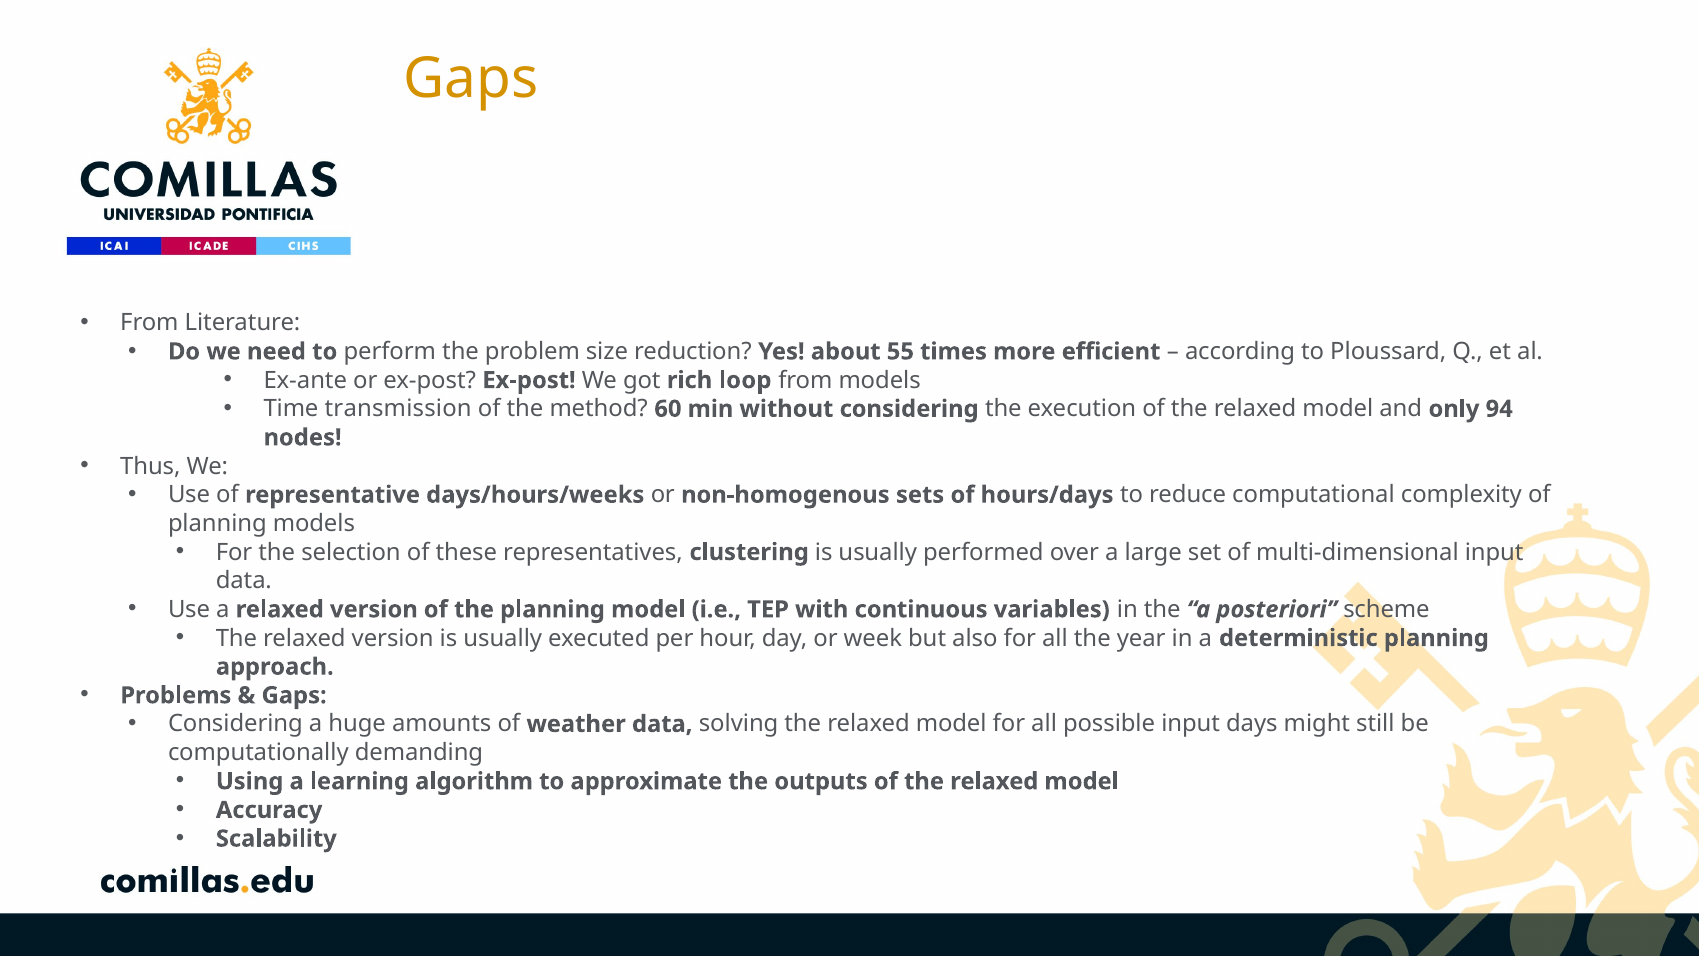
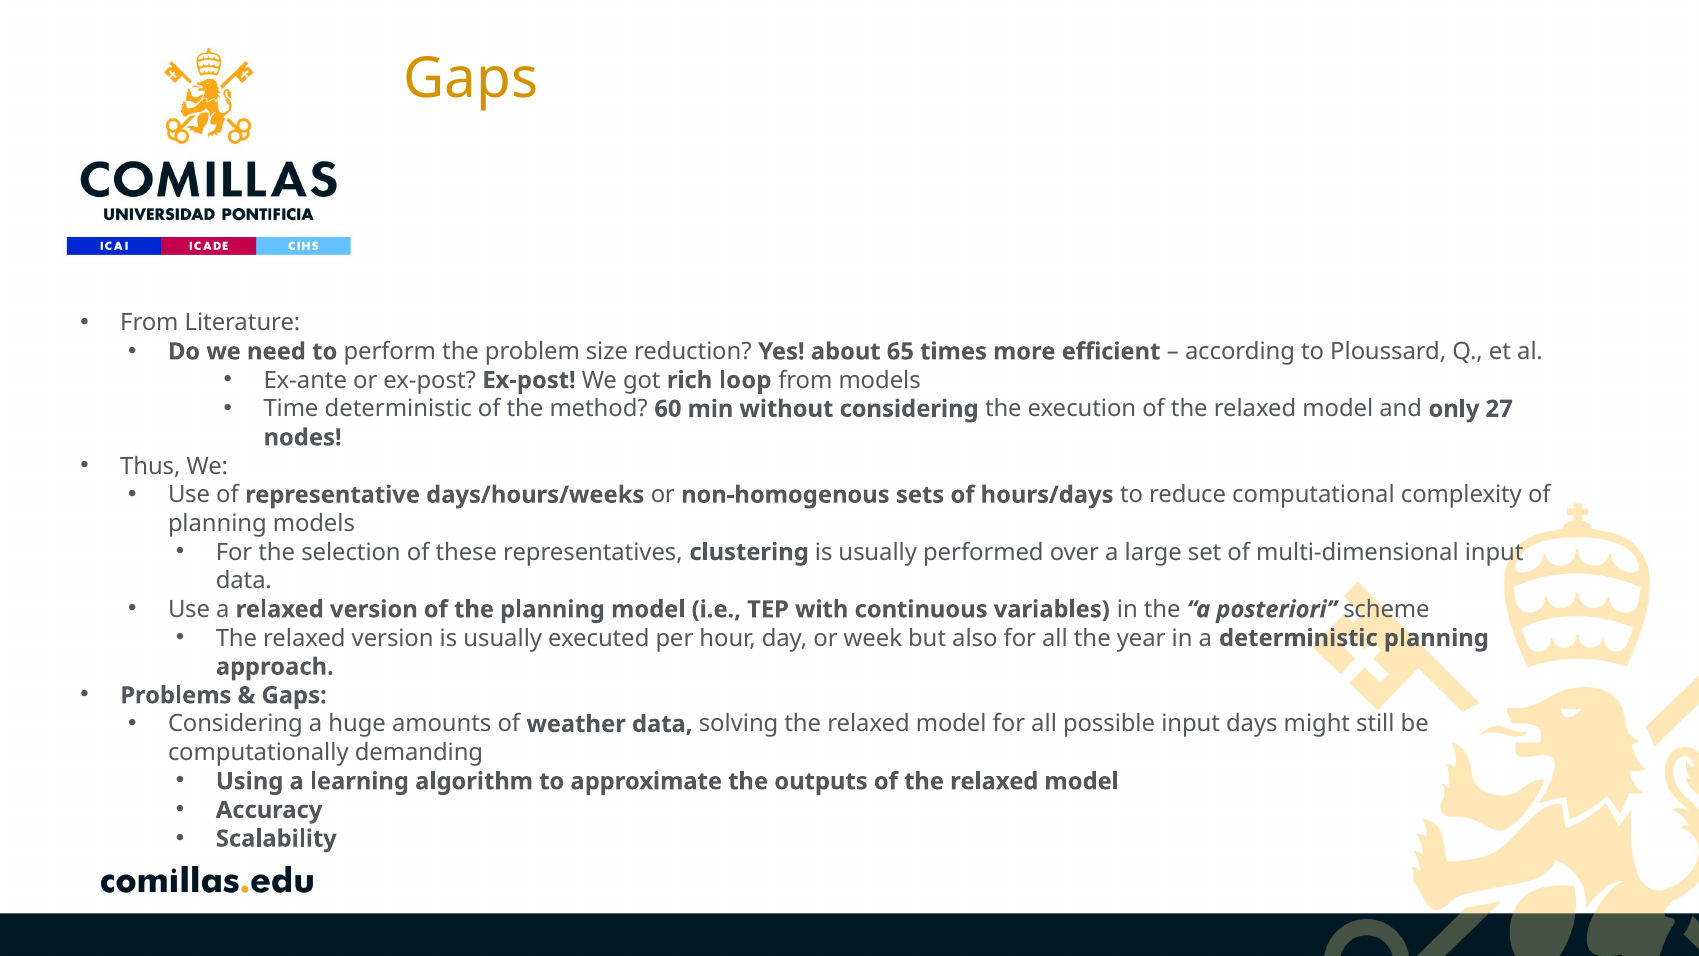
55: 55 -> 65
Time transmission: transmission -> deterministic
94: 94 -> 27
